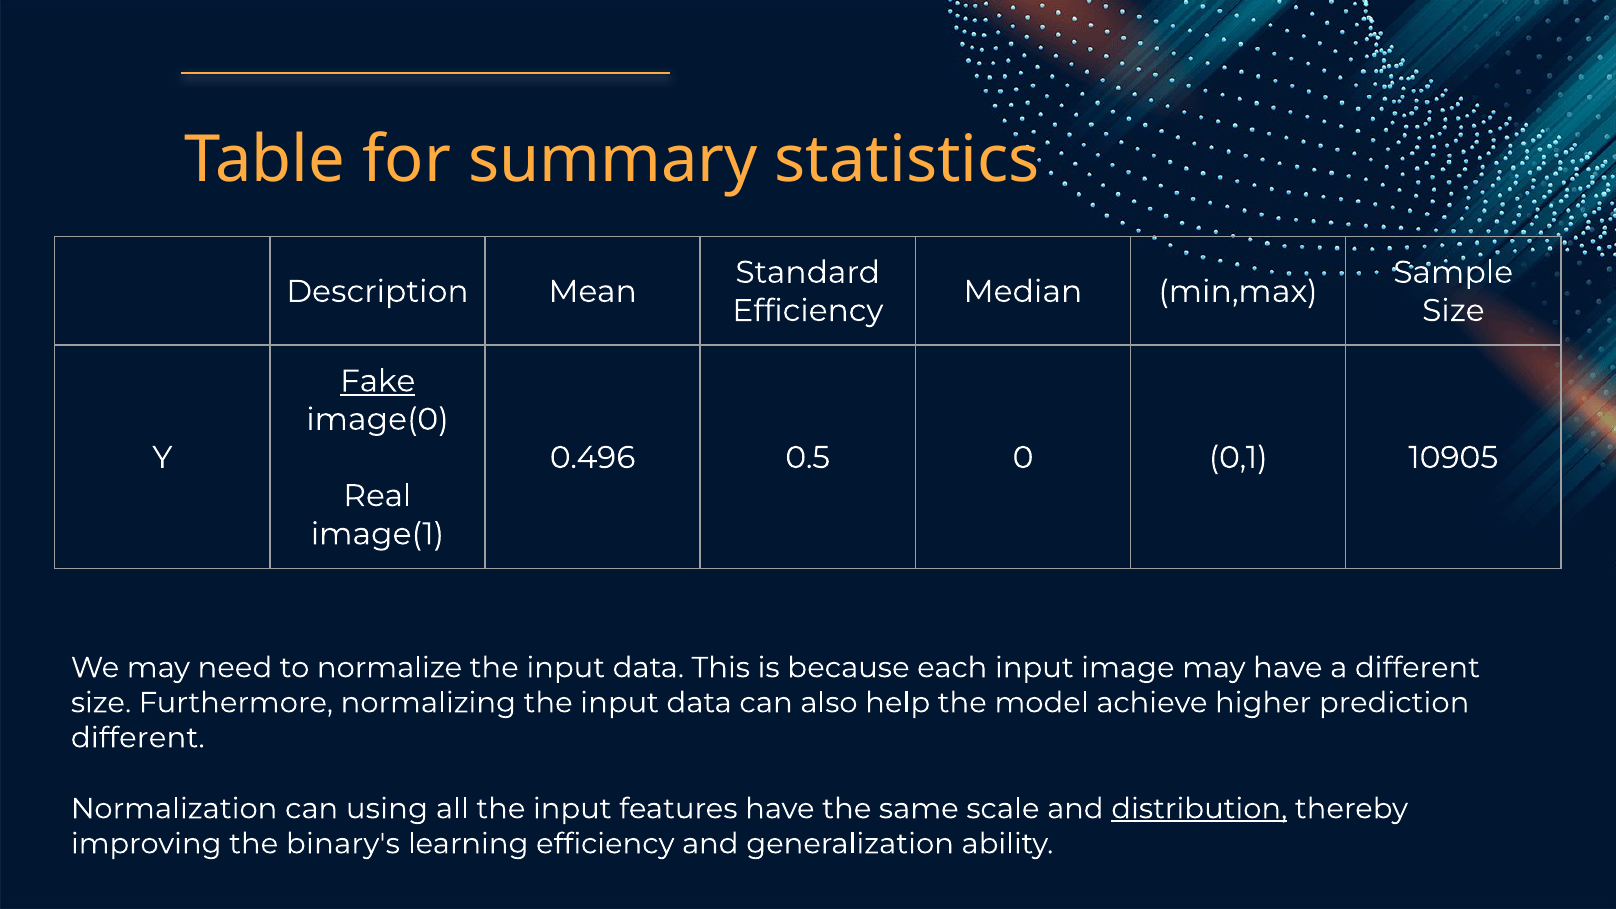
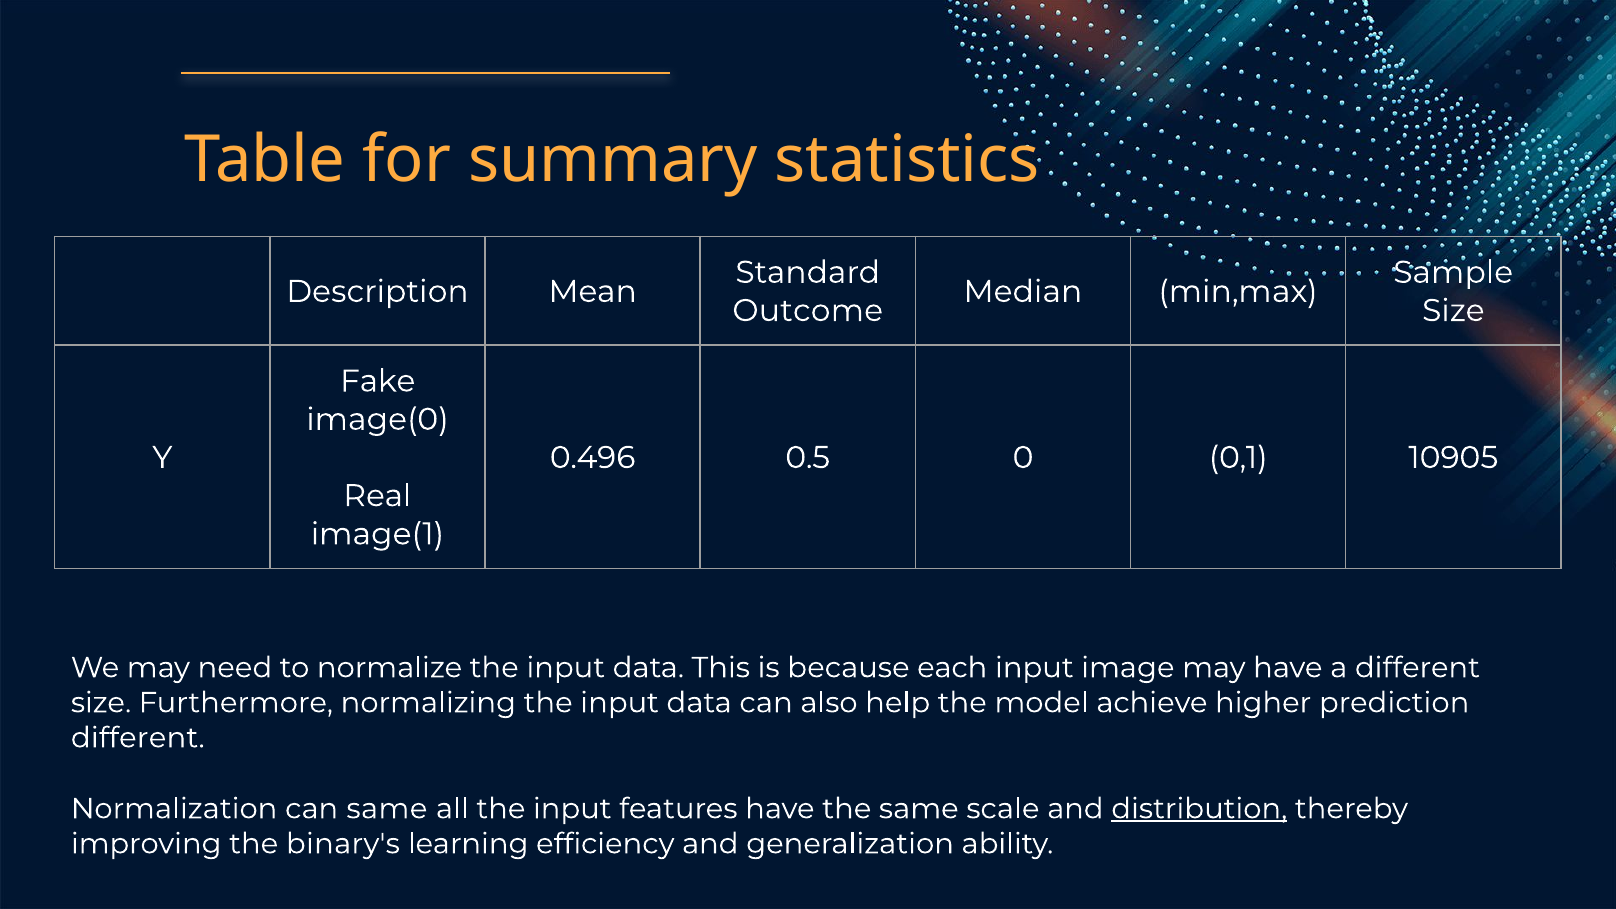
Efficiency at (808, 311): Efficiency -> Outcome
Fake underline: present -> none
can using: using -> same
